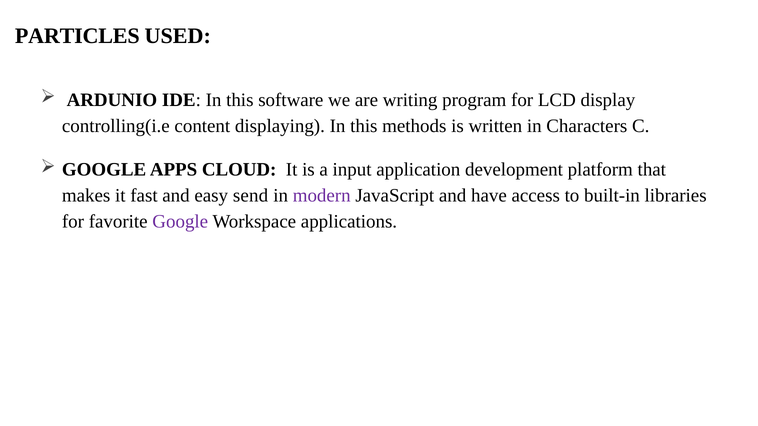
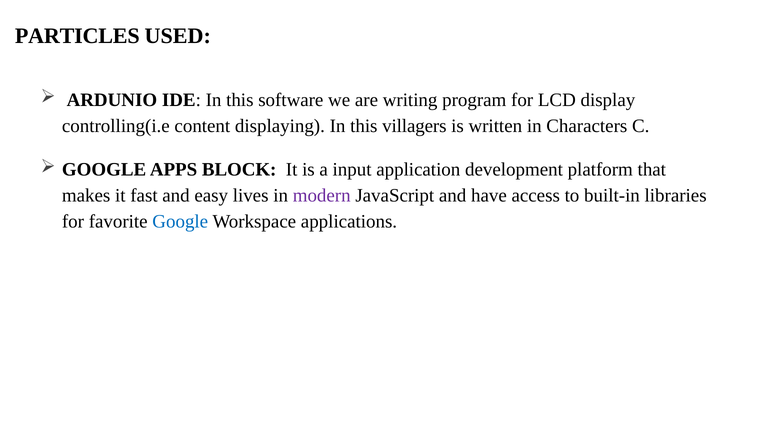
methods: methods -> villagers
CLOUD: CLOUD -> BLOCK
send: send -> lives
Google at (180, 222) colour: purple -> blue
